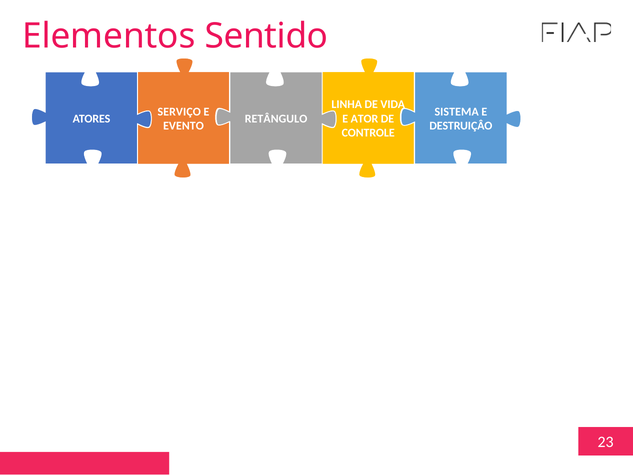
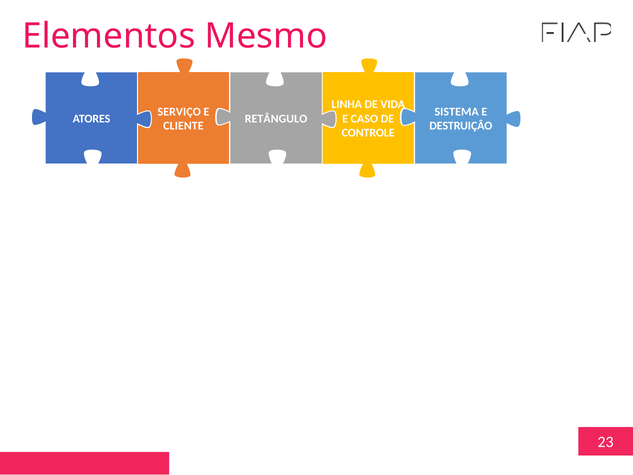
Sentido: Sentido -> Mesmo
ATOR: ATOR -> CASO
EVENTO: EVENTO -> CLIENTE
